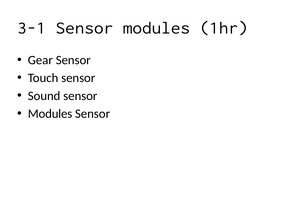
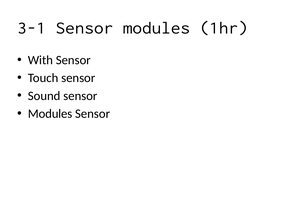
Gear: Gear -> With
